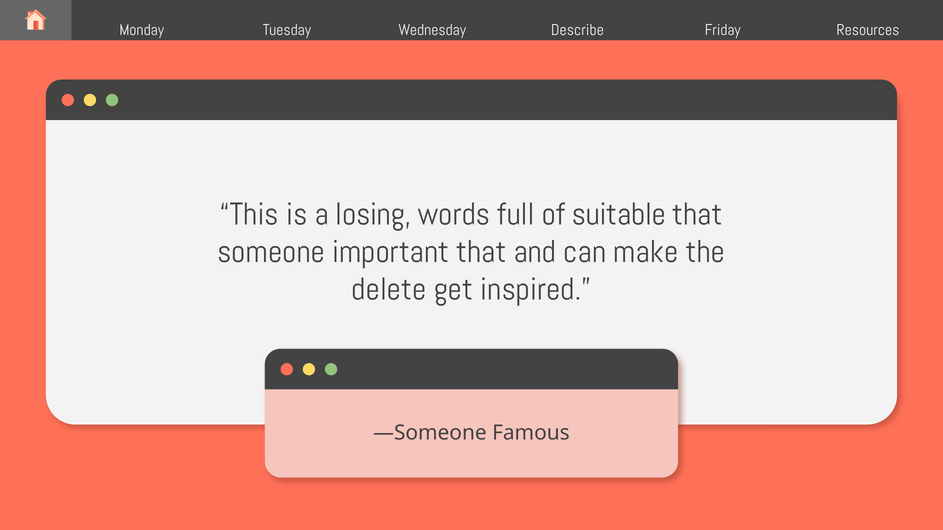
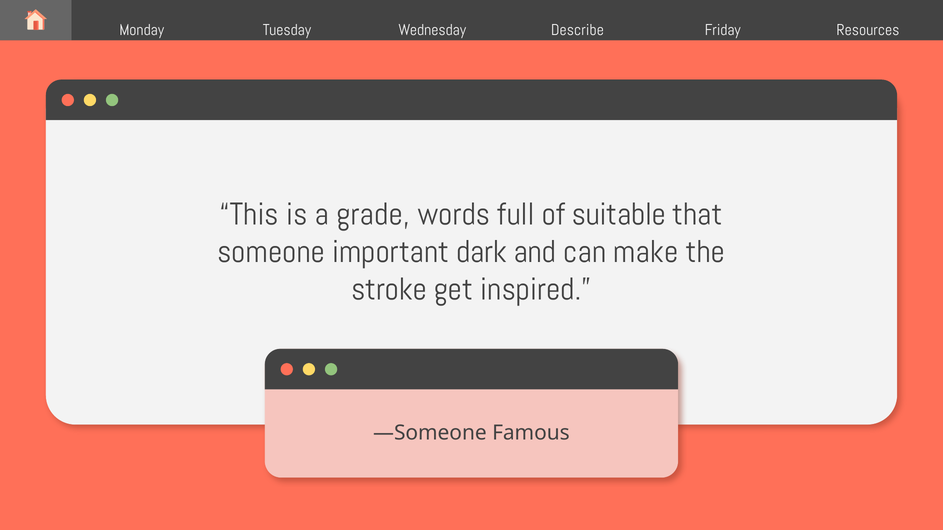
losing: losing -> grade
important that: that -> dark
delete: delete -> stroke
